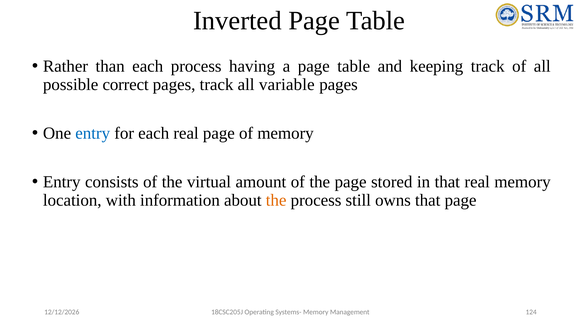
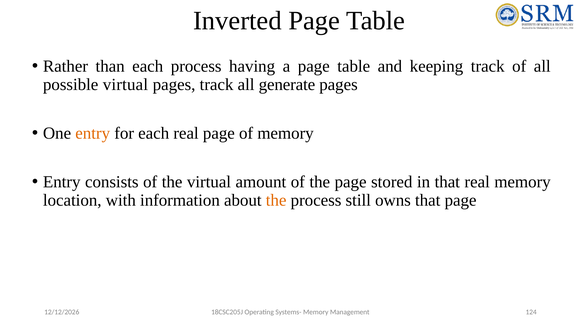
possible correct: correct -> virtual
variable: variable -> generate
entry at (93, 133) colour: blue -> orange
